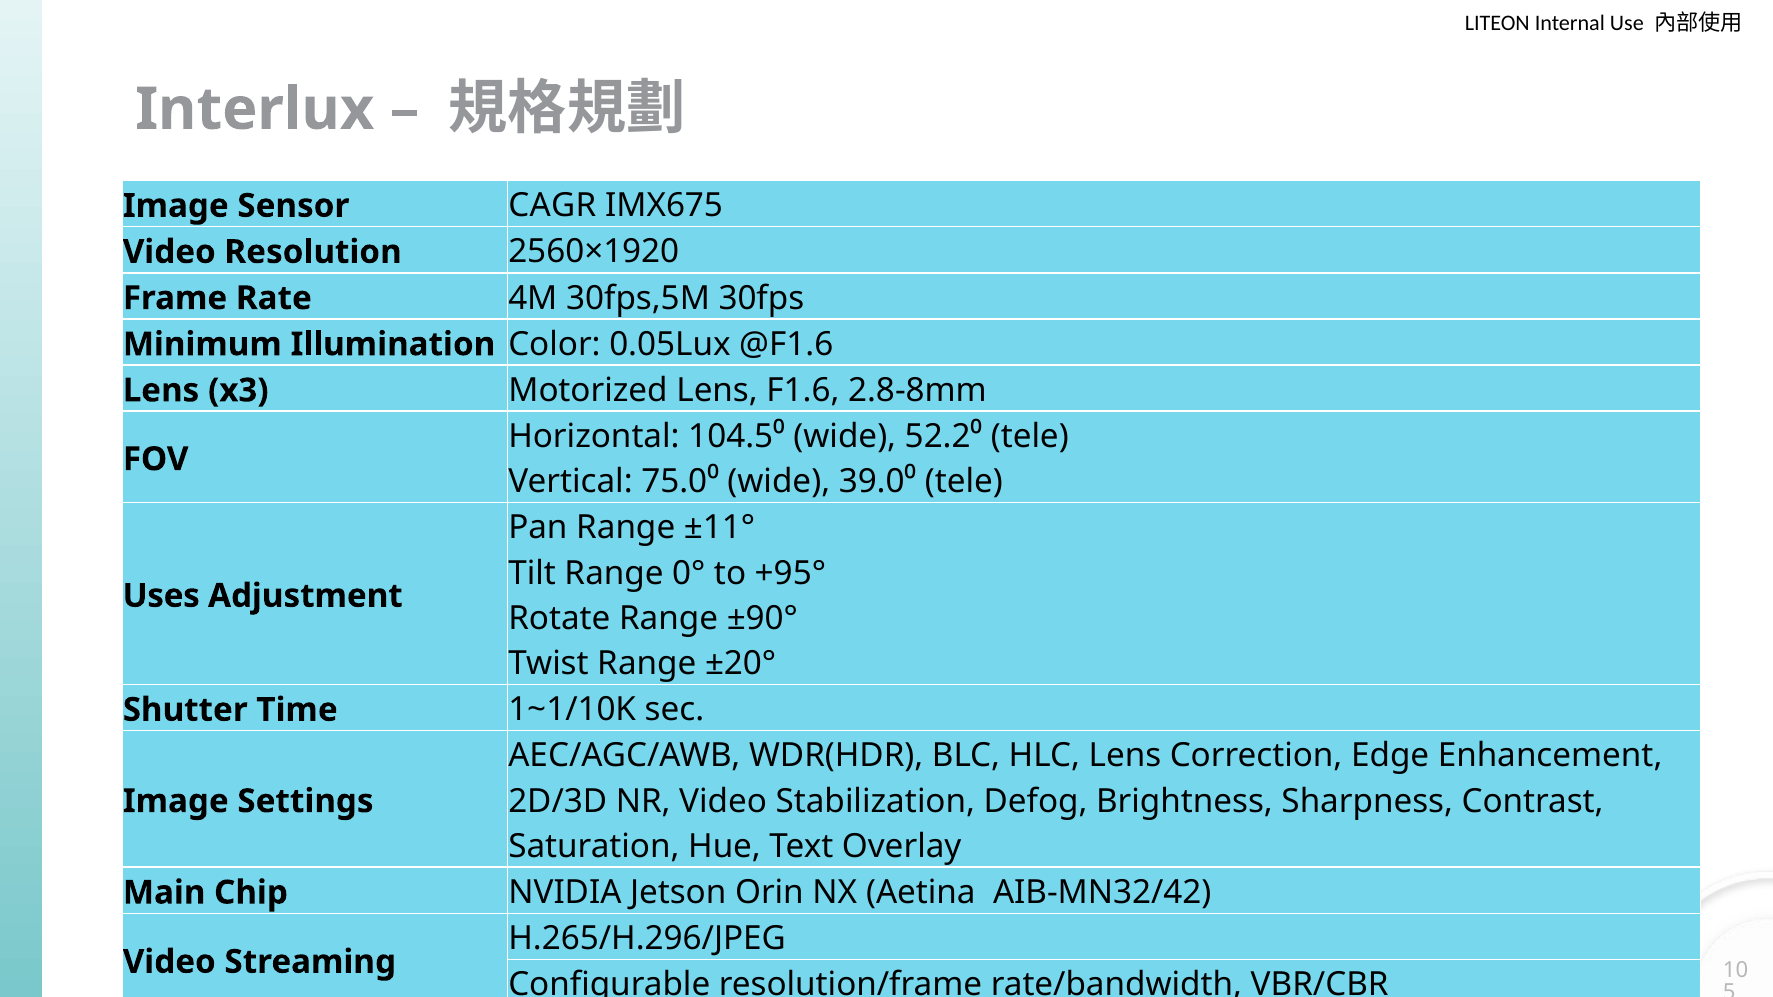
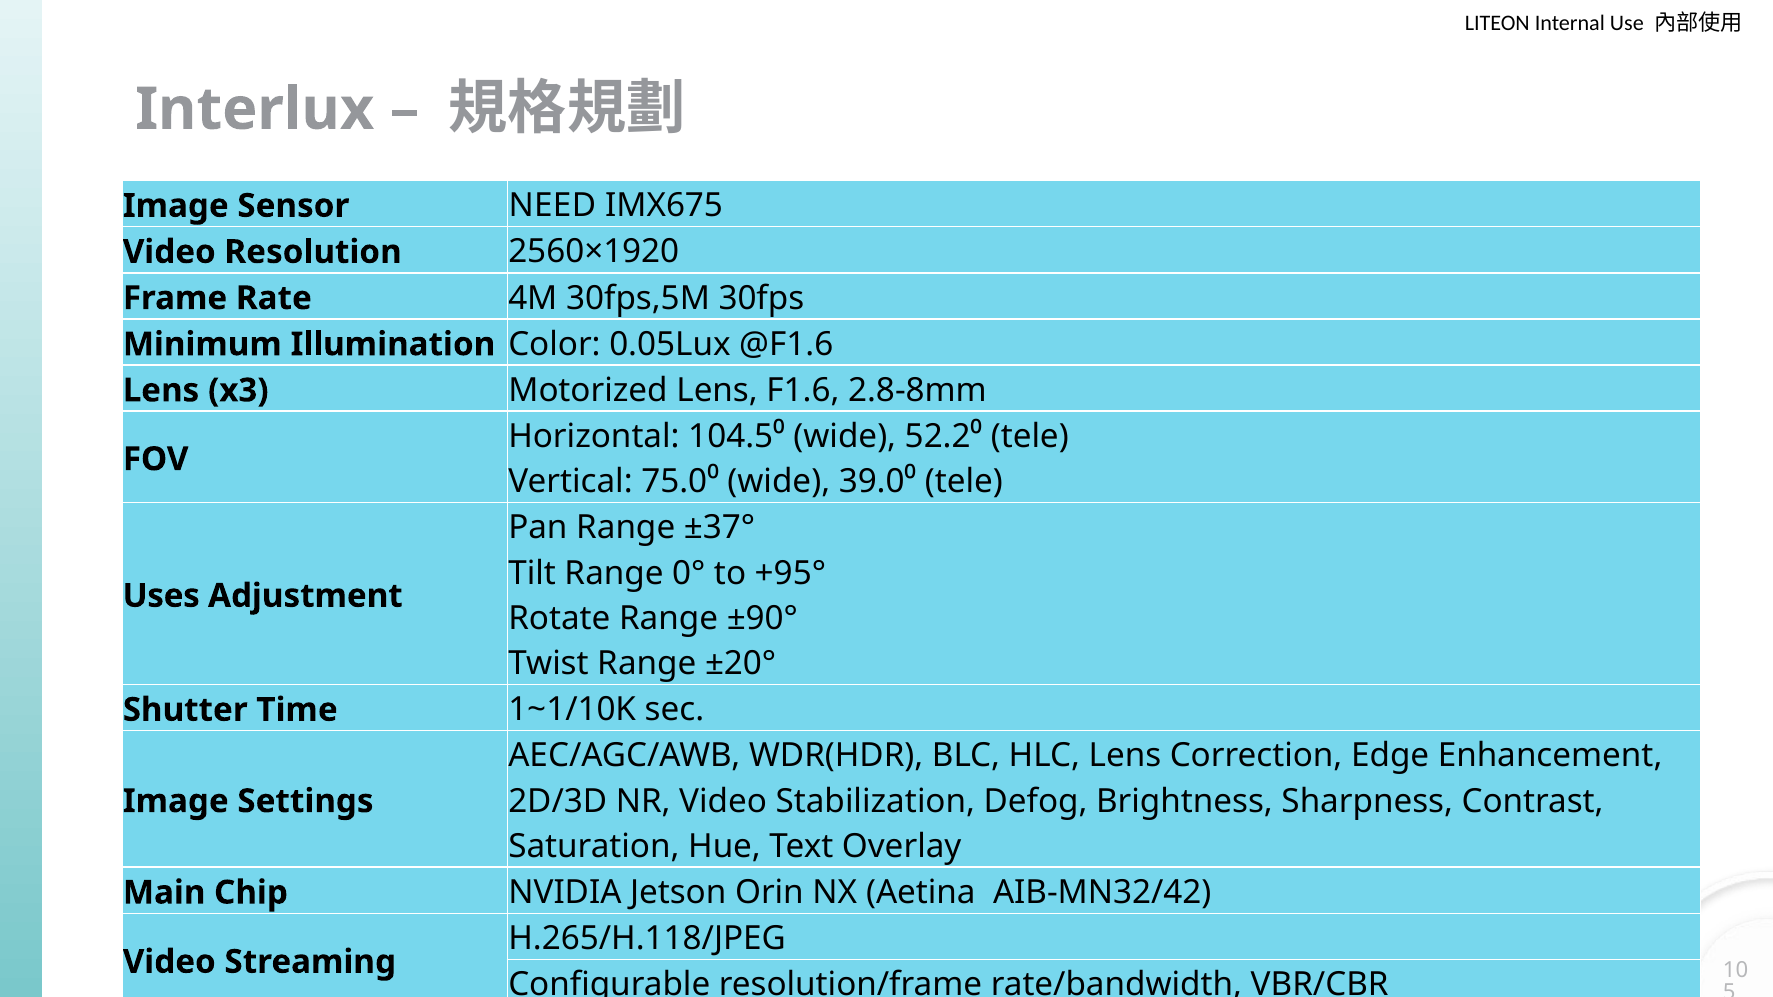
CAGR: CAGR -> NEED
±11°: ±11° -> ±37°
H.265/H.296/JPEG: H.265/H.296/JPEG -> H.265/H.118/JPEG
